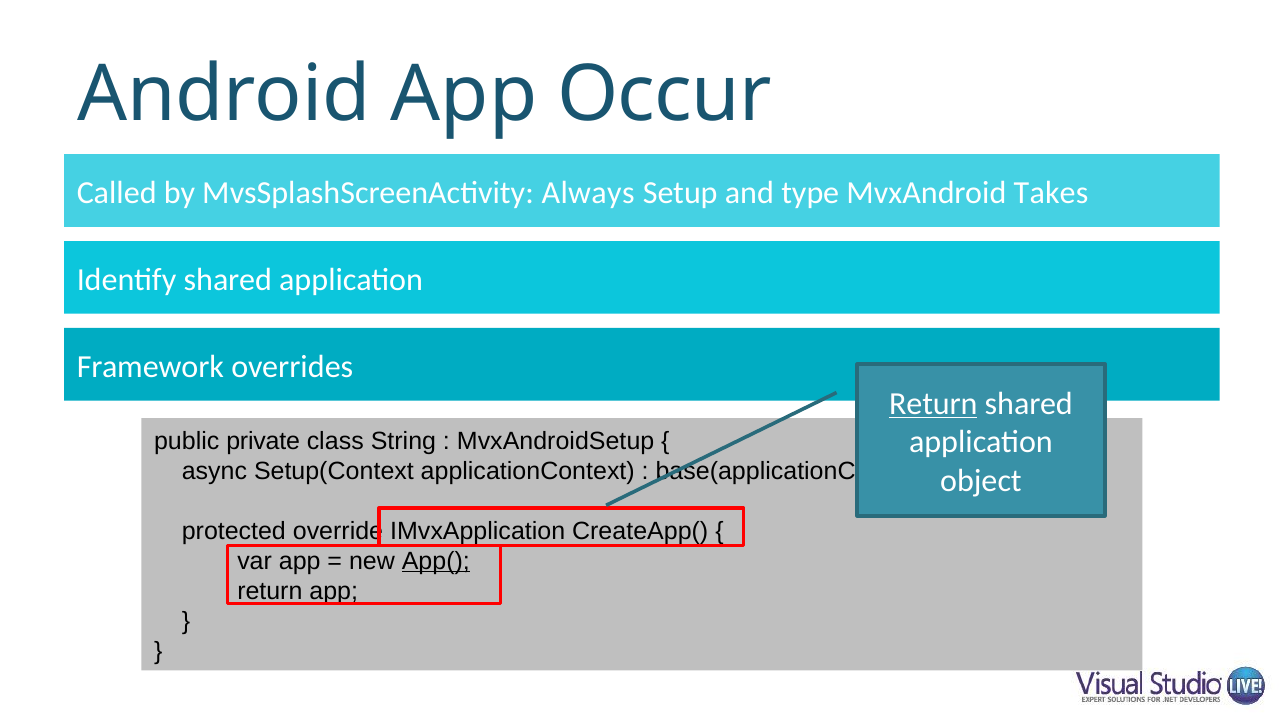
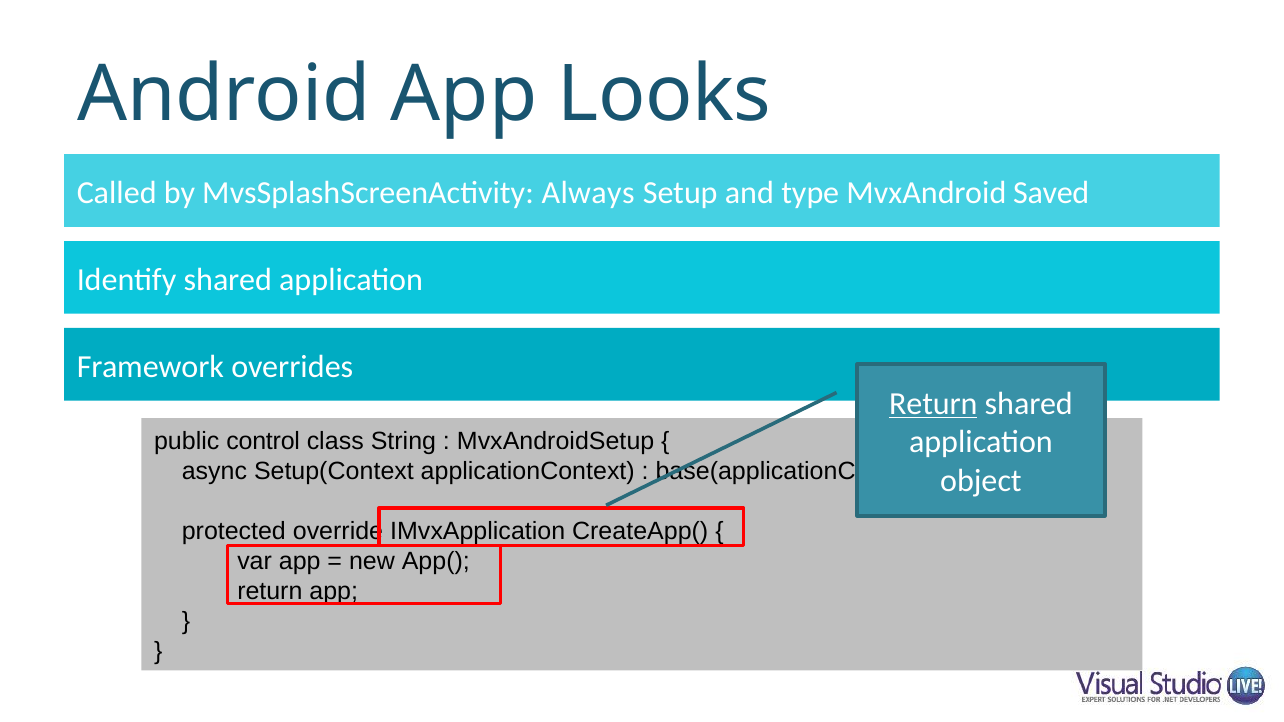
Occur: Occur -> Looks
Takes: Takes -> Saved
private: private -> control
App( underline: present -> none
